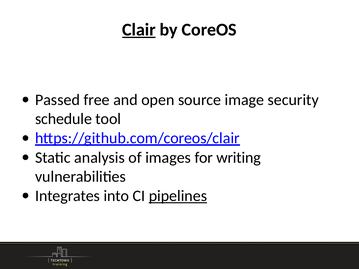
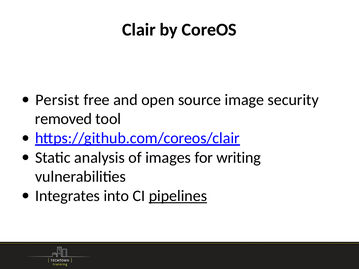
Clair underline: present -> none
Passed: Passed -> Persist
schedule: schedule -> removed
